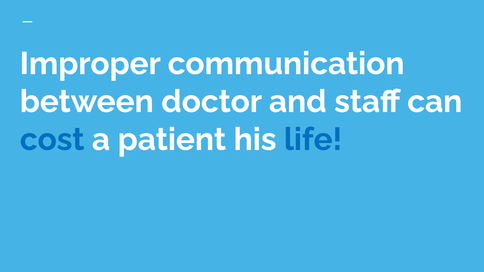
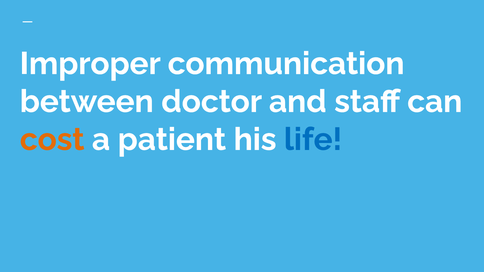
cost colour: blue -> orange
